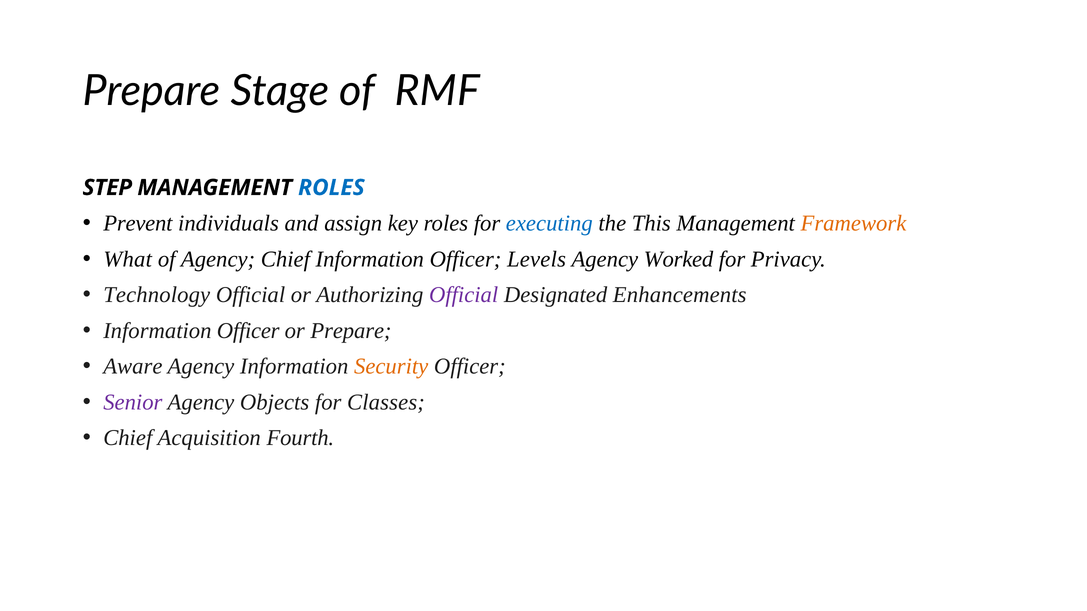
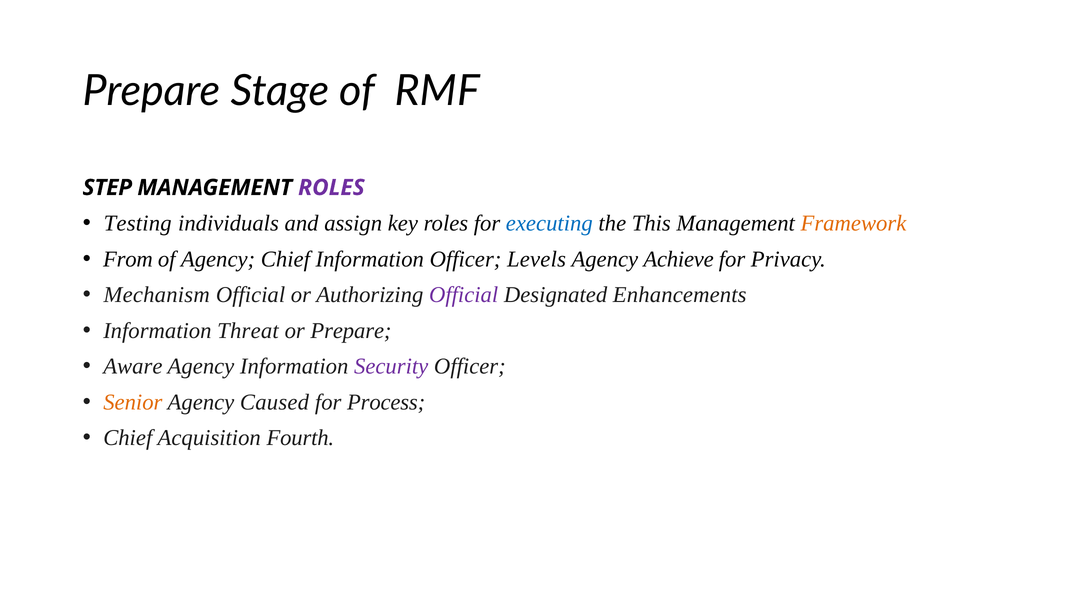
ROLES at (331, 188) colour: blue -> purple
Prevent: Prevent -> Testing
What: What -> From
Worked: Worked -> Achieve
Technology: Technology -> Mechanism
Officer at (248, 331): Officer -> Threat
Security colour: orange -> purple
Senior colour: purple -> orange
Objects: Objects -> Caused
Classes: Classes -> Process
